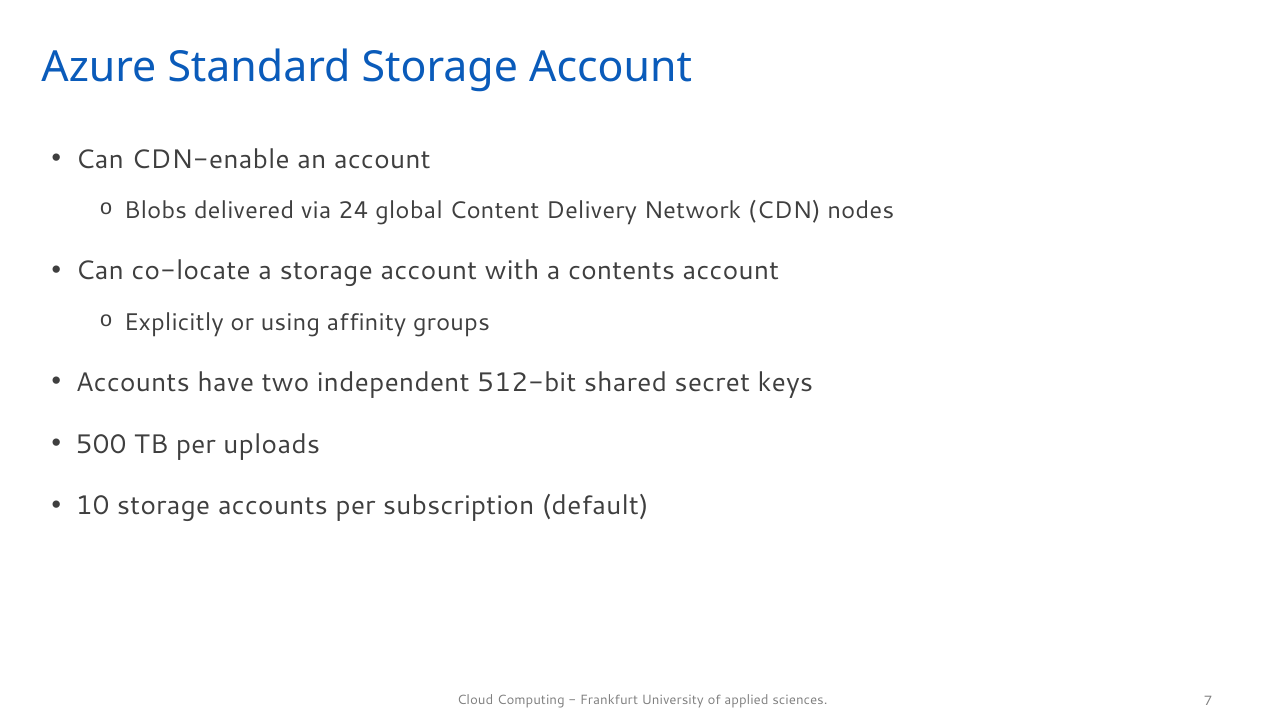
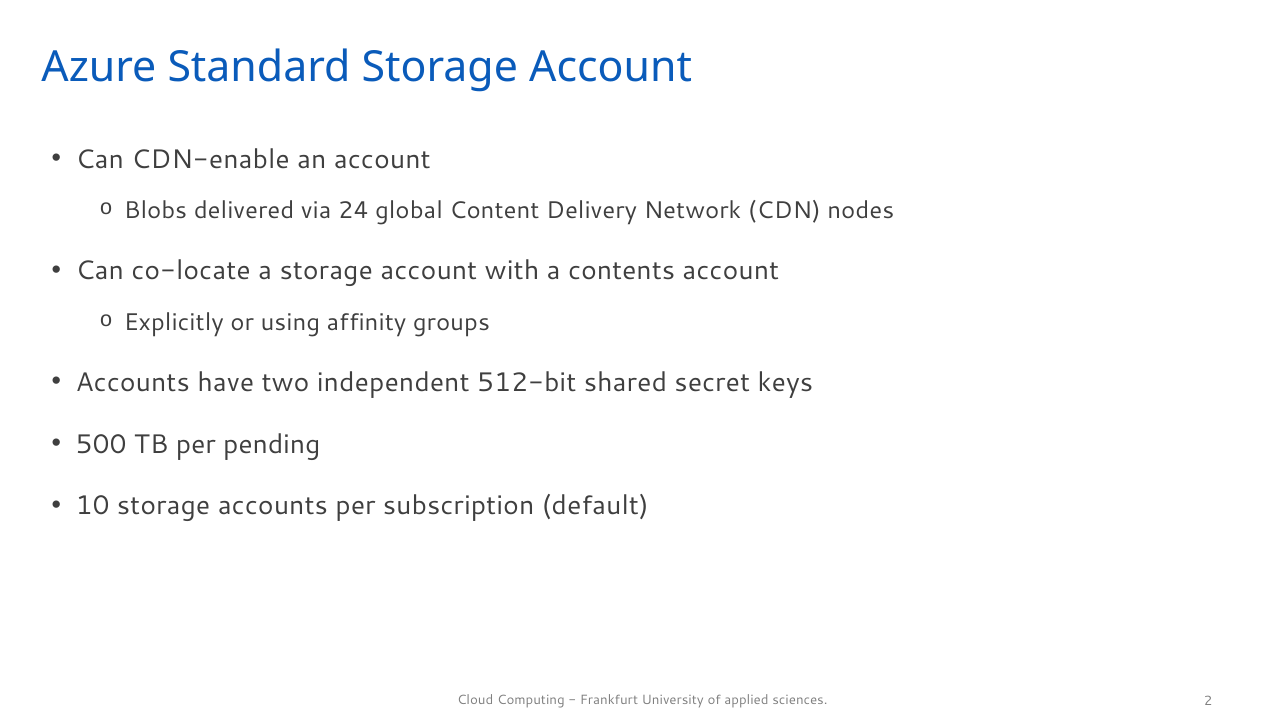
uploads: uploads -> pending
7: 7 -> 2
